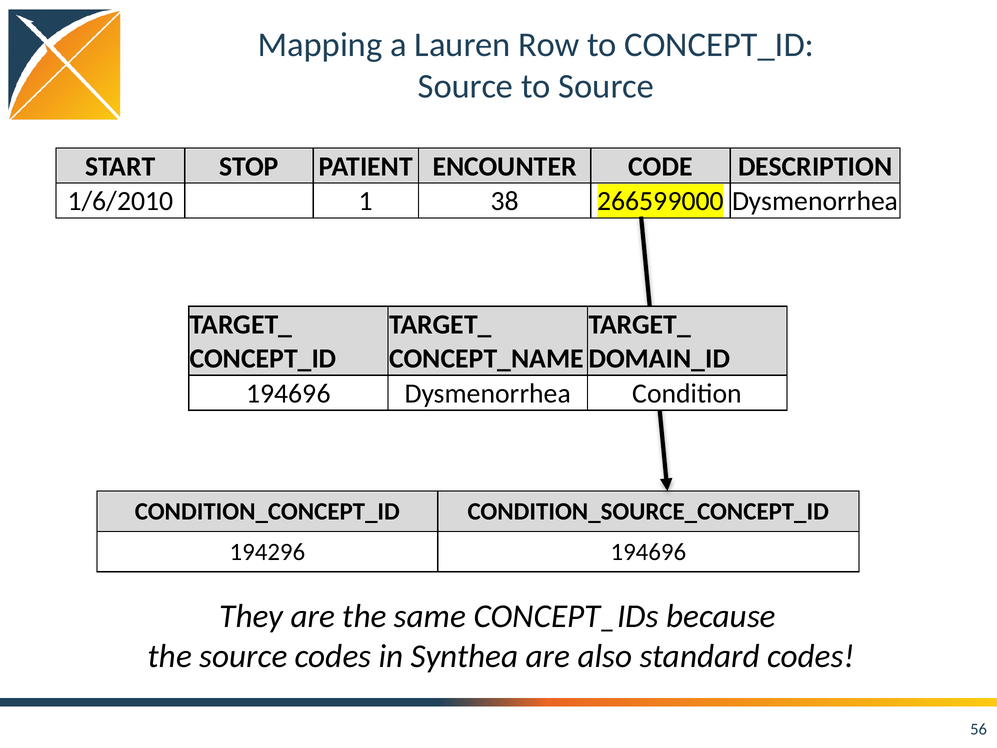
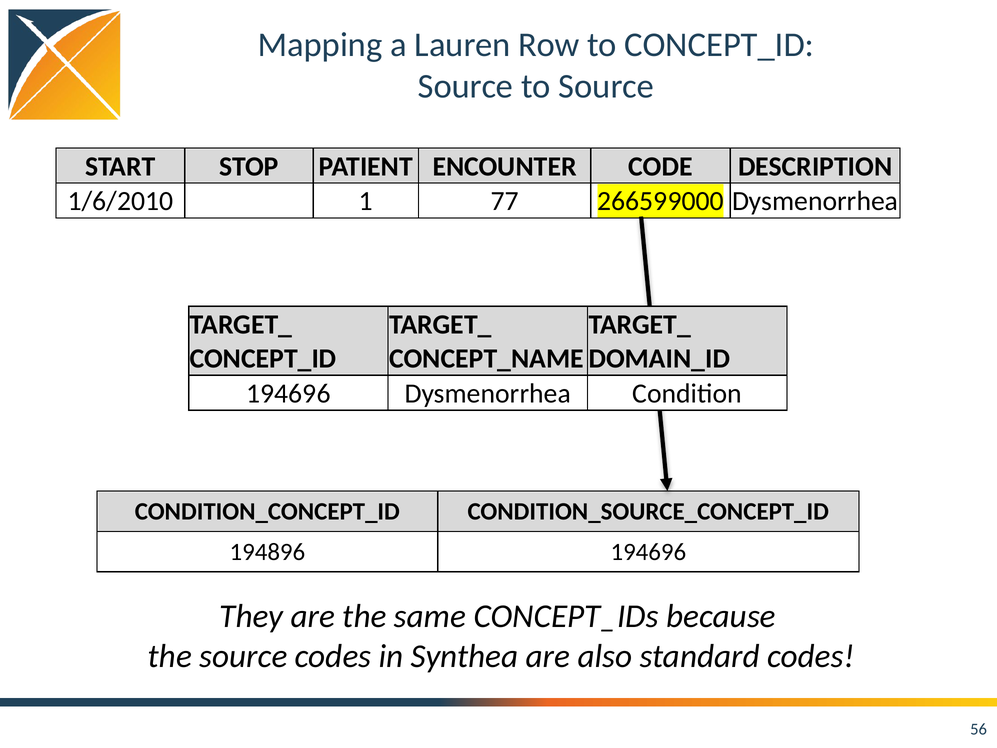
38: 38 -> 77
194296: 194296 -> 194896
